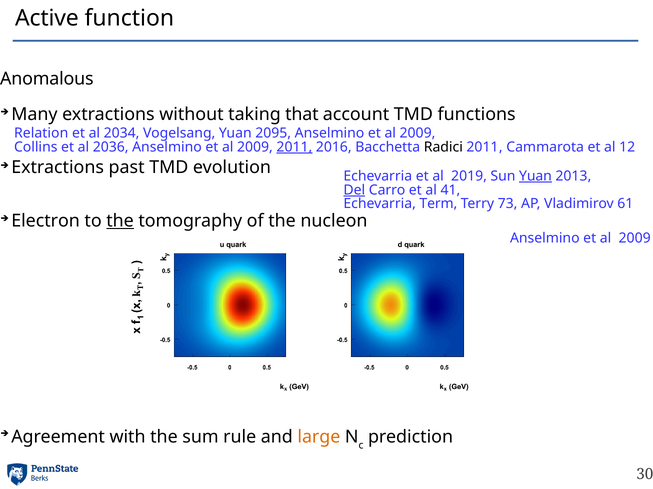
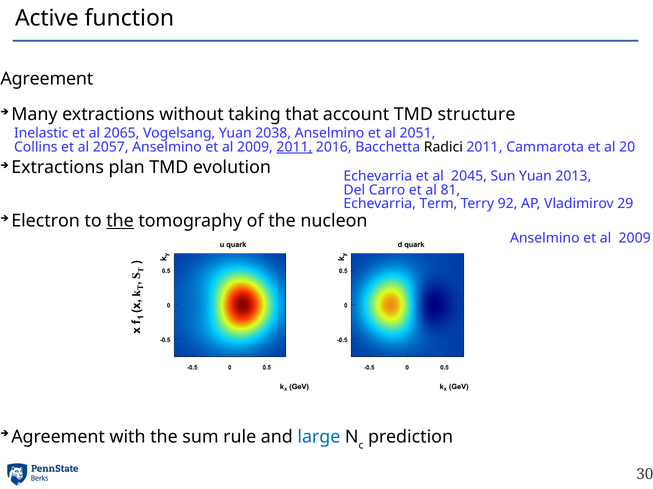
Anomalous at (47, 79): Anomalous -> Agreement
functions: functions -> structure
Relation: Relation -> Inelastic
2034: 2034 -> 2065
2095: 2095 -> 2038
2009 at (418, 133): 2009 -> 2051
2036: 2036 -> 2057
12: 12 -> 20
past: past -> plan
2019: 2019 -> 2045
Yuan at (535, 176) underline: present -> none
Del underline: present -> none
41: 41 -> 81
73: 73 -> 92
61: 61 -> 29
large colour: orange -> blue
